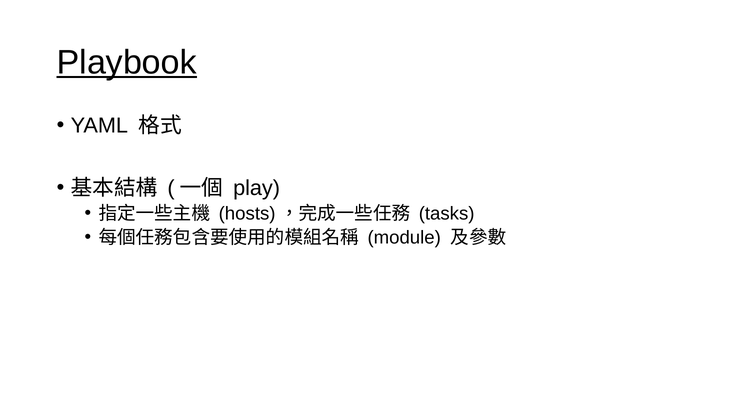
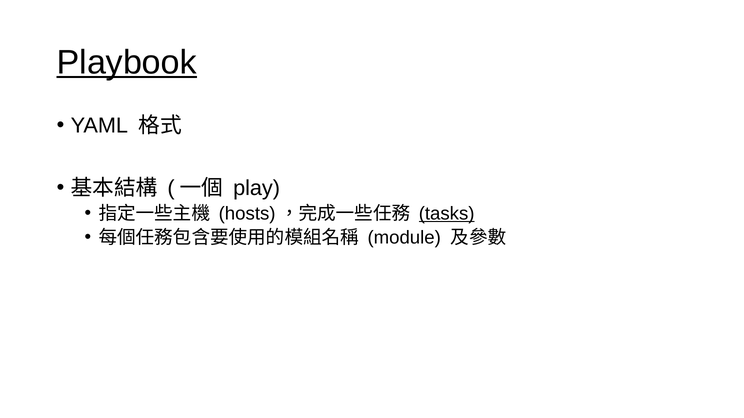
tasks underline: none -> present
